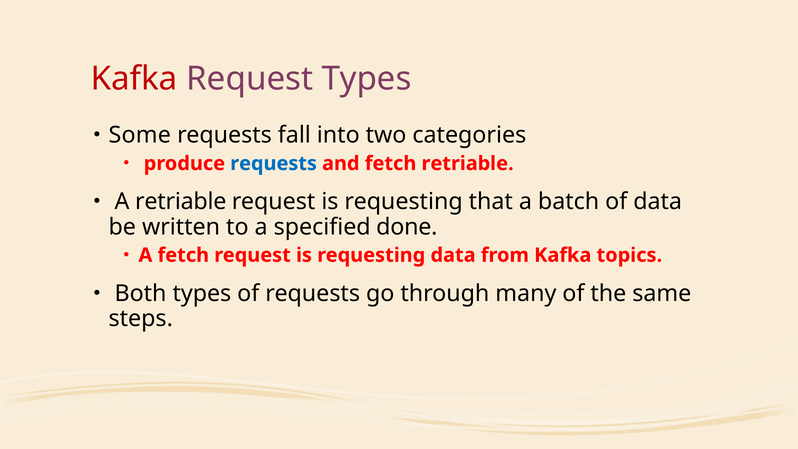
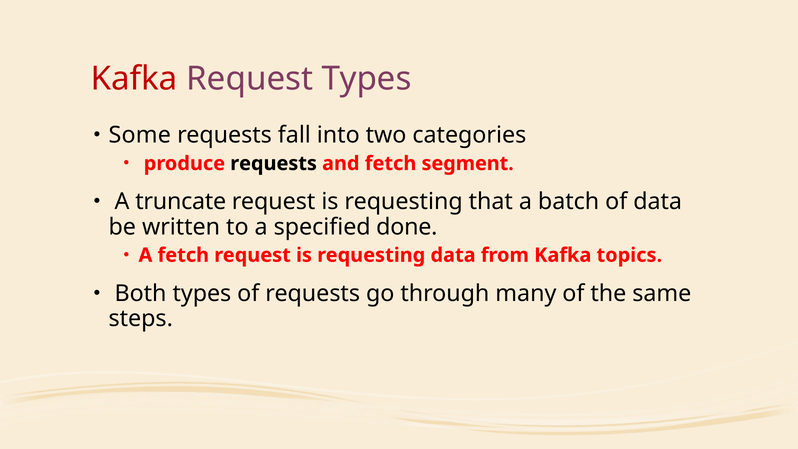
requests at (274, 163) colour: blue -> black
fetch retriable: retriable -> segment
A retriable: retriable -> truncate
